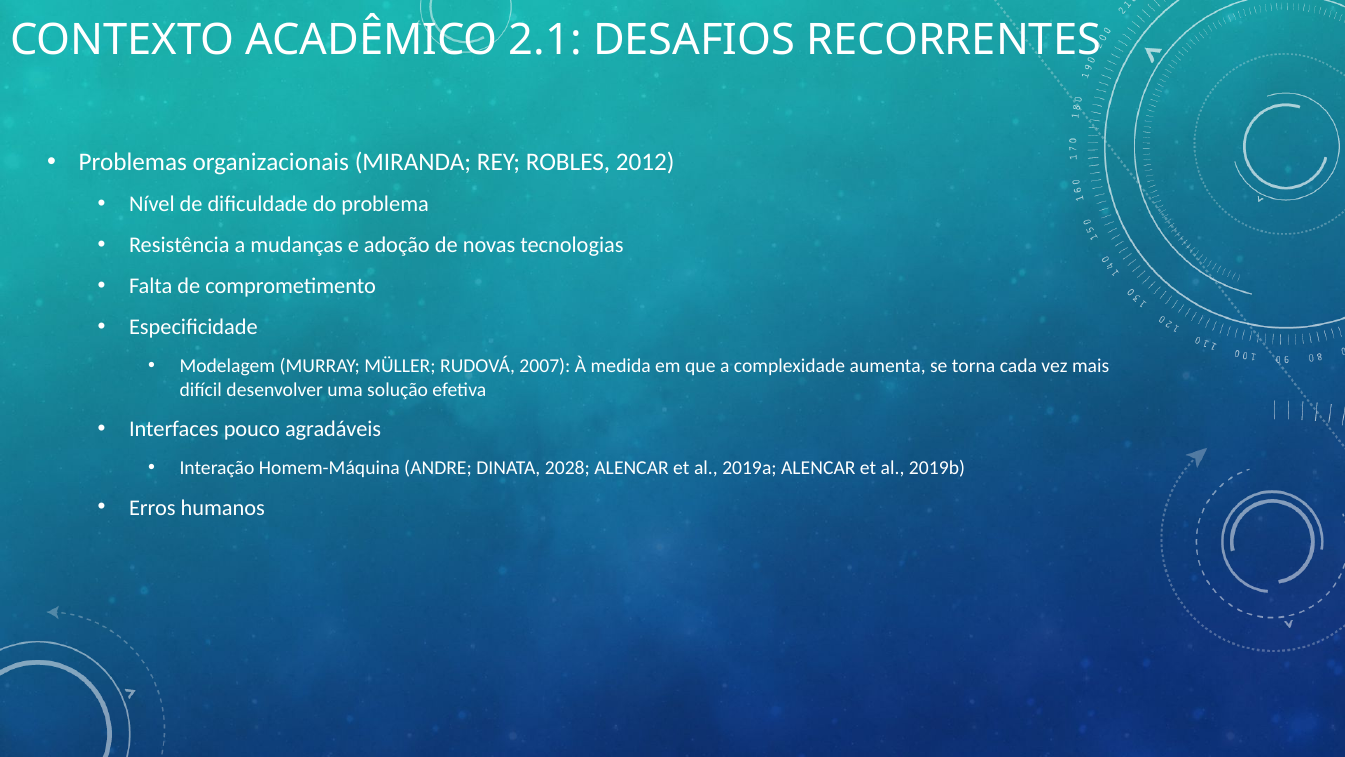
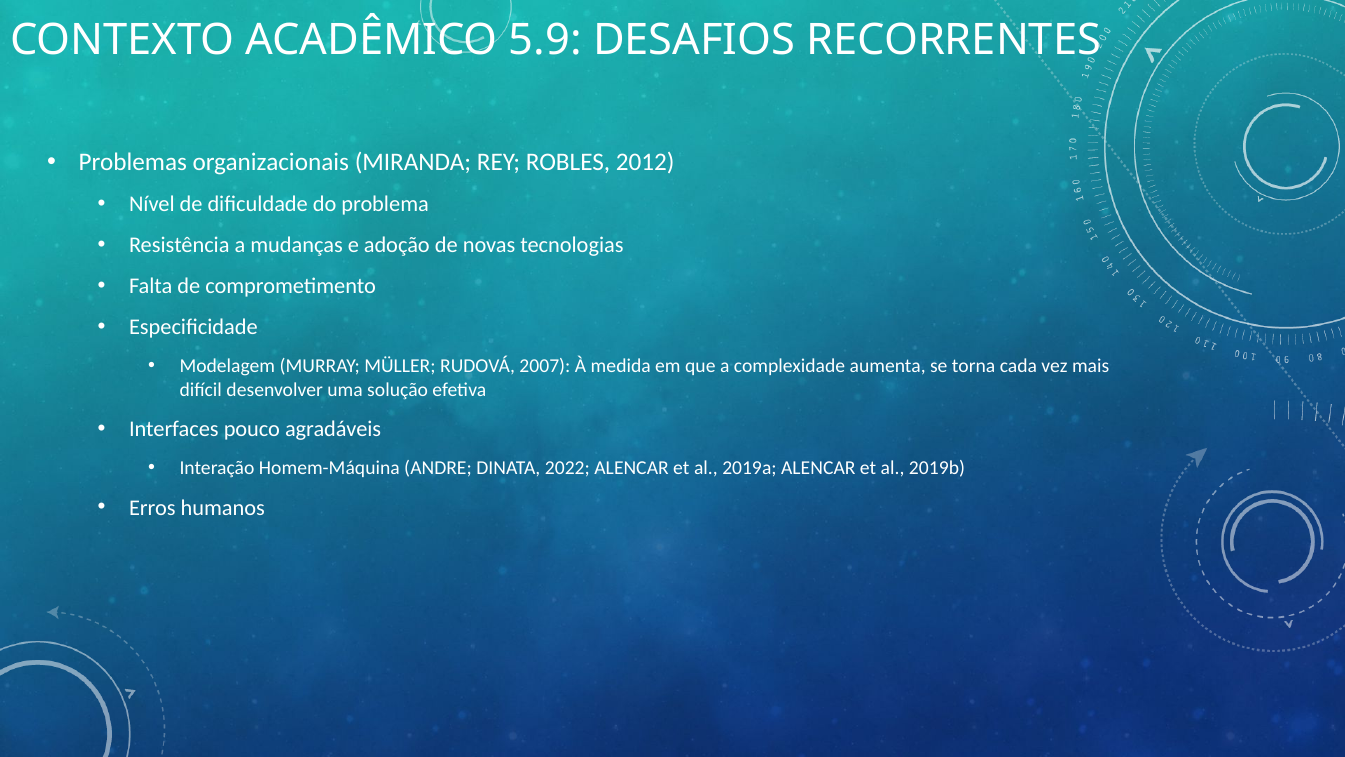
2.1: 2.1 -> 5.9
2028: 2028 -> 2022
